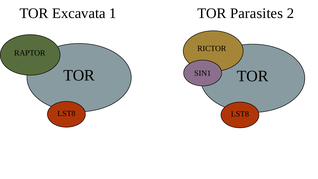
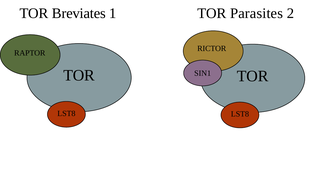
Excavata: Excavata -> Breviates
